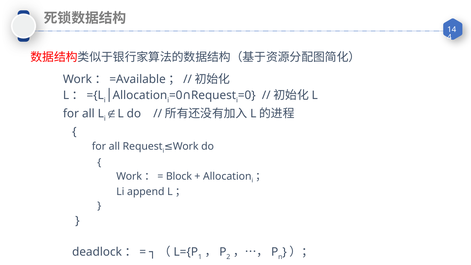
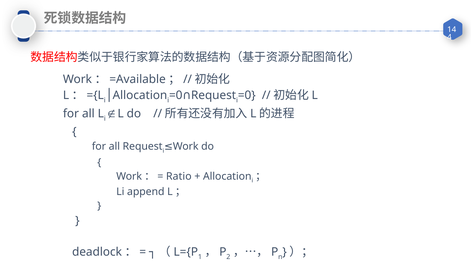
Block: Block -> Ratio
